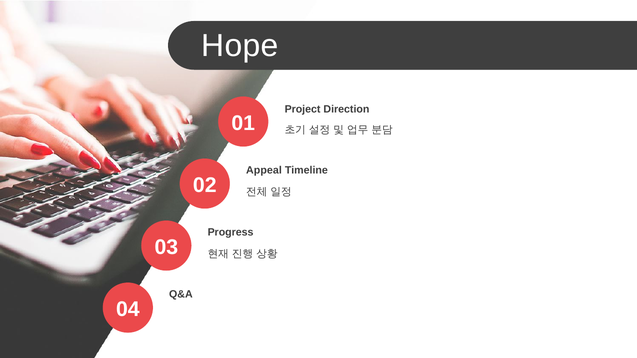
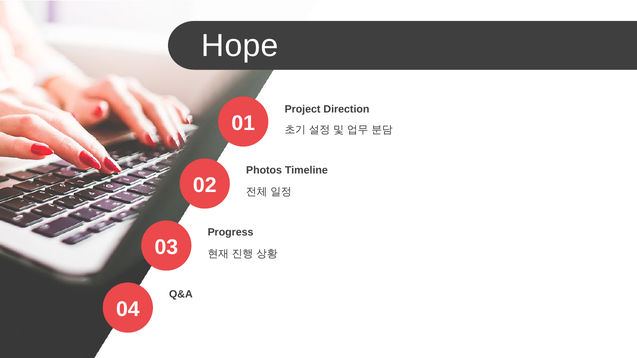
Appeal: Appeal -> Photos
